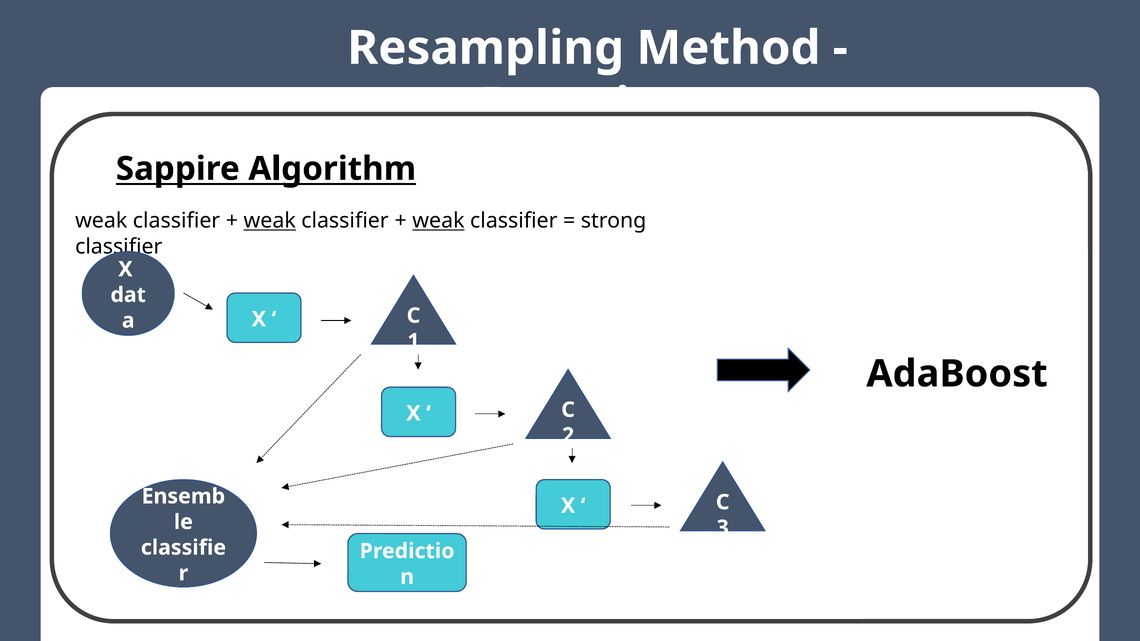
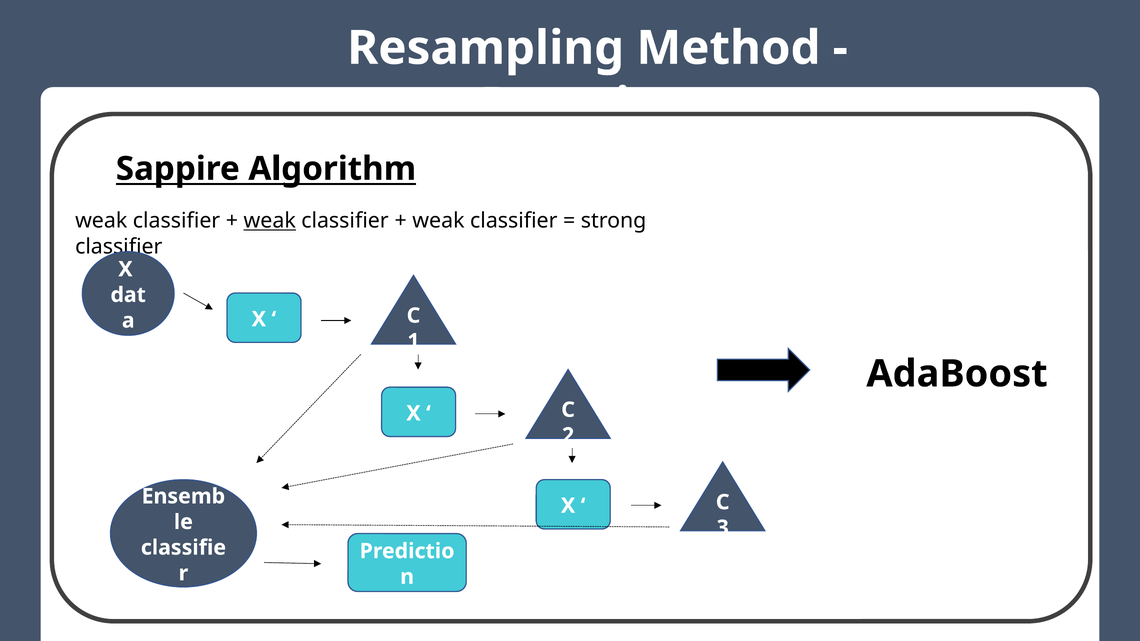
weak at (438, 221) underline: present -> none
